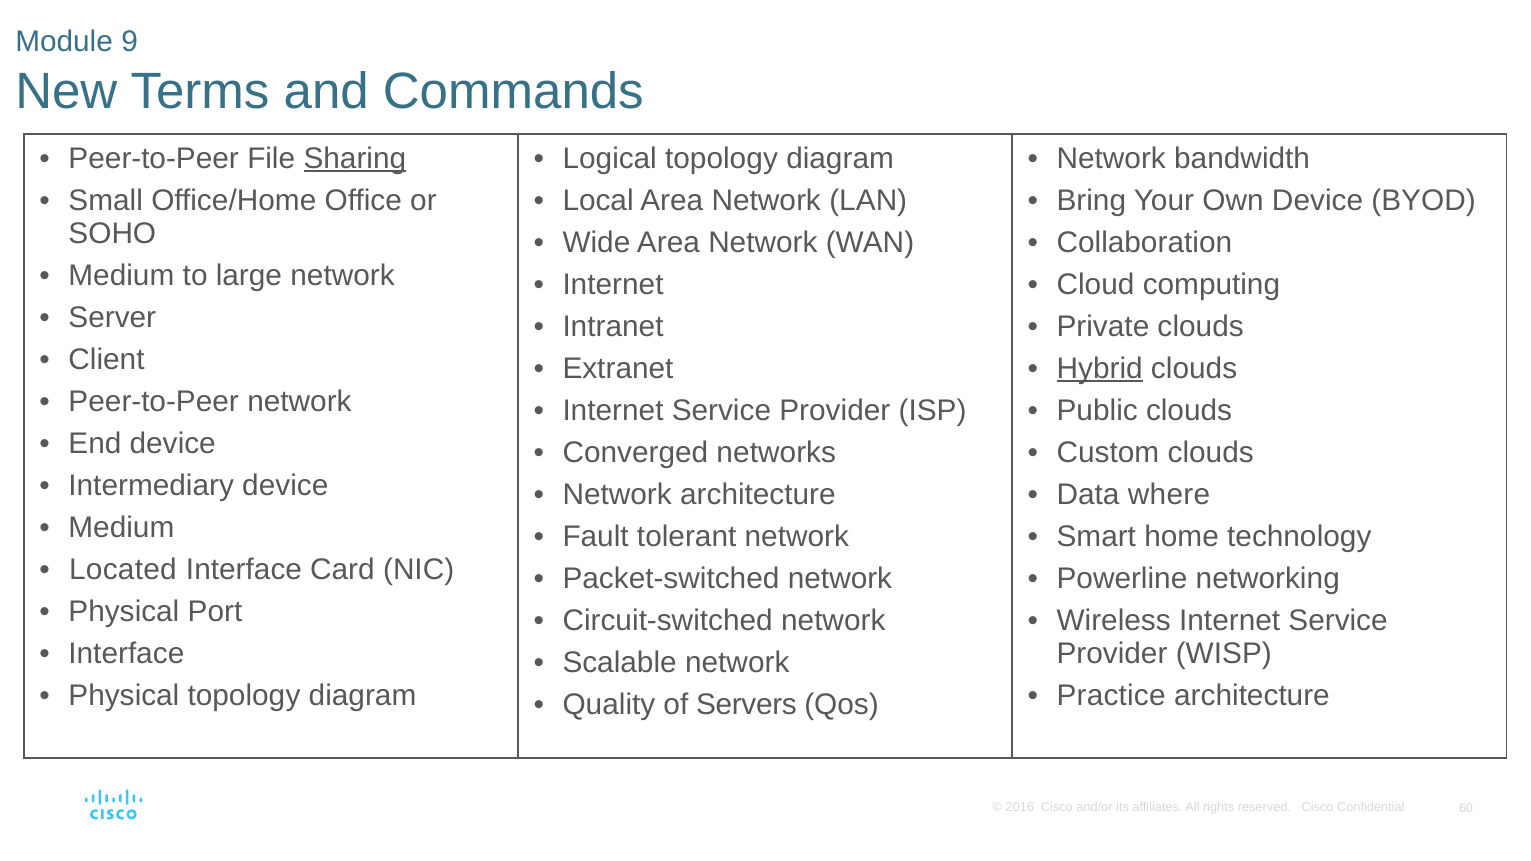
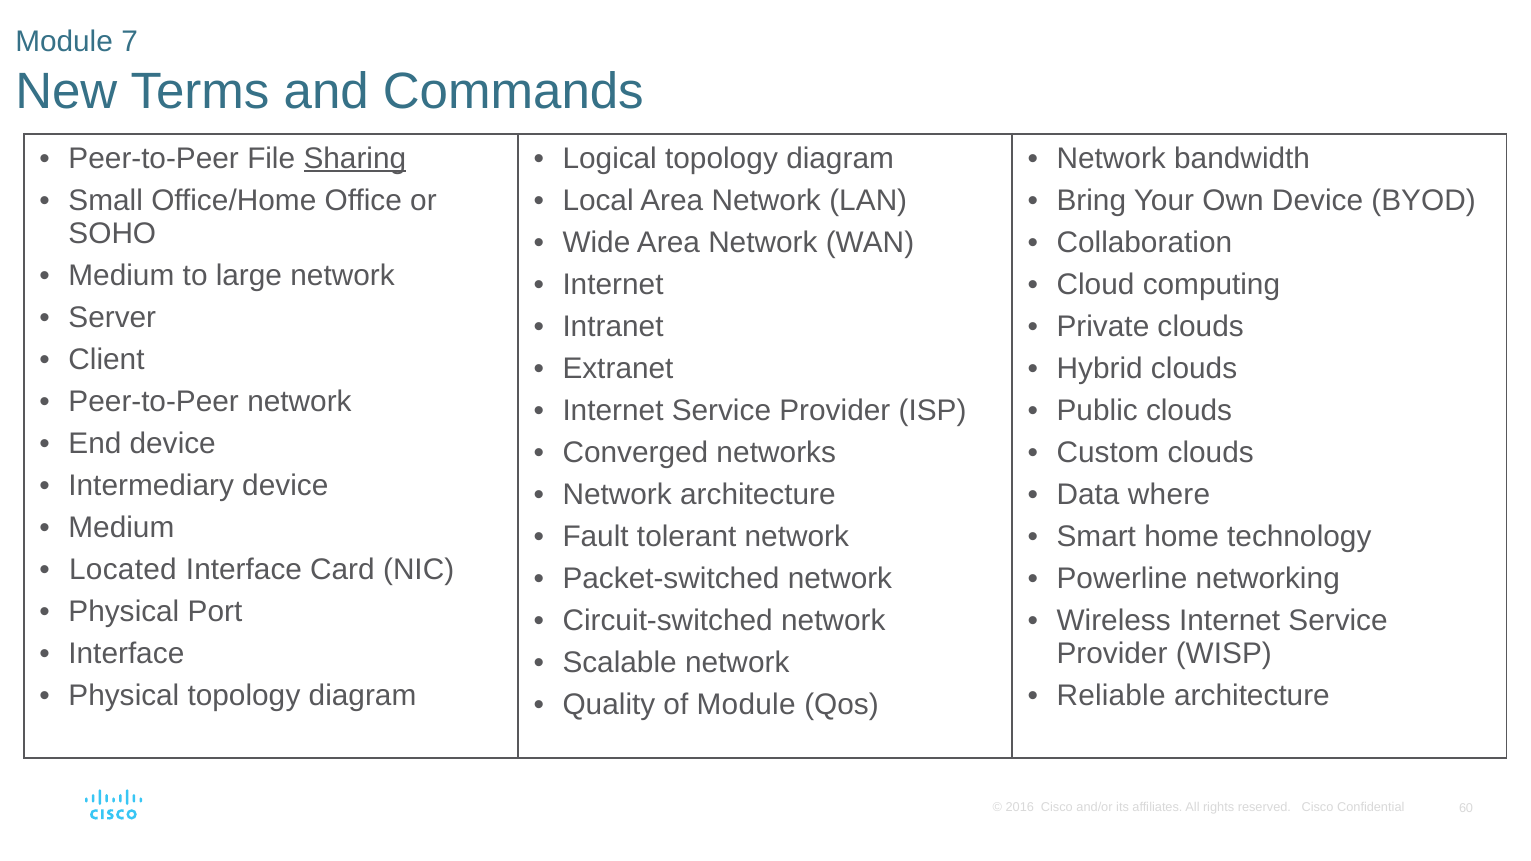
9: 9 -> 7
Hybrid underline: present -> none
Practice: Practice -> Reliable
of Servers: Servers -> Module
